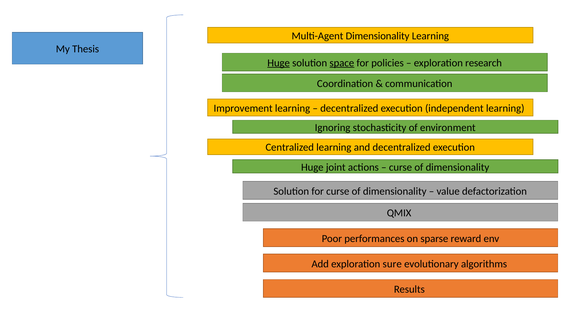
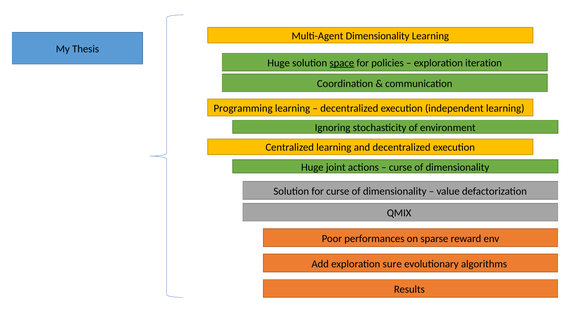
Huge at (279, 63) underline: present -> none
research: research -> iteration
Improvement: Improvement -> Programming
